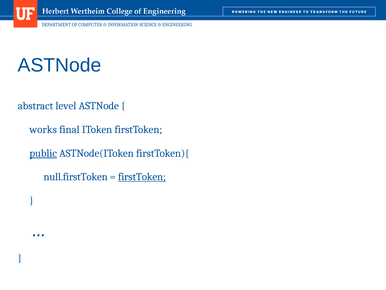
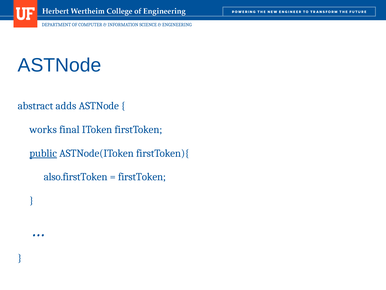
level: level -> adds
null.firstToken: null.firstToken -> also.firstToken
firstToken at (142, 177) underline: present -> none
